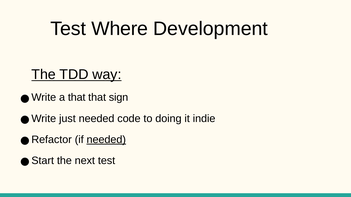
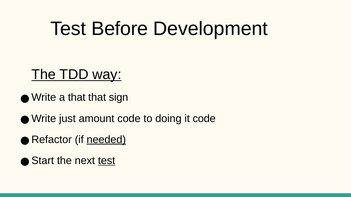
Where: Where -> Before
just needed: needed -> amount
it indie: indie -> code
test at (107, 161) underline: none -> present
